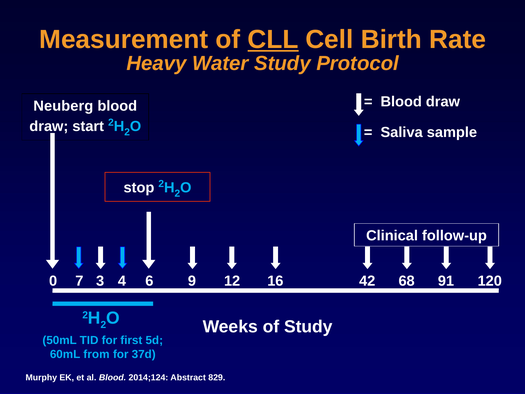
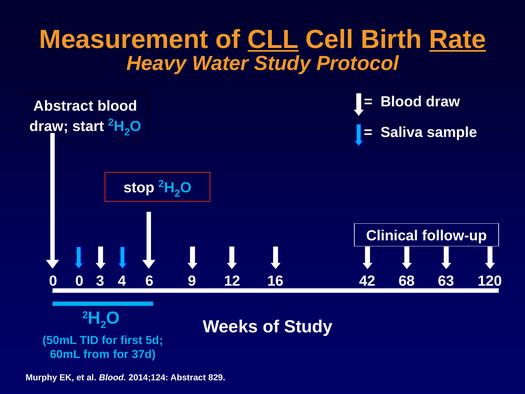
Rate underline: none -> present
Neuberg at (63, 106): Neuberg -> Abstract
0 7: 7 -> 0
91: 91 -> 63
